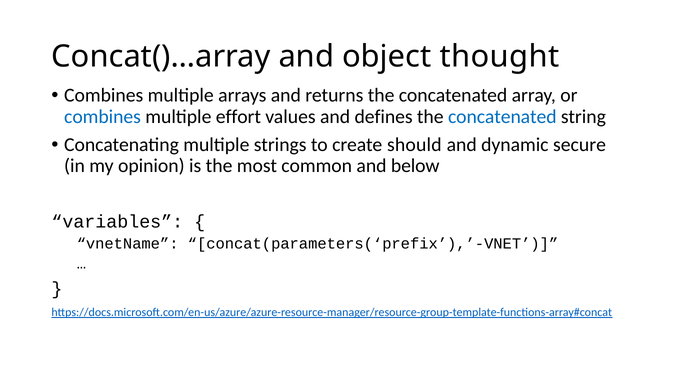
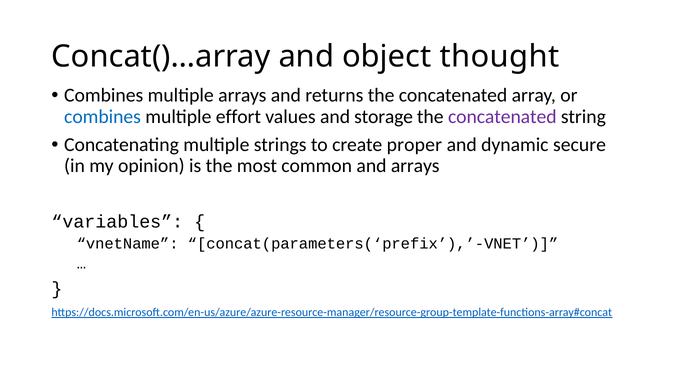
defines: defines -> storage
concatenated at (502, 117) colour: blue -> purple
should: should -> proper
and below: below -> arrays
